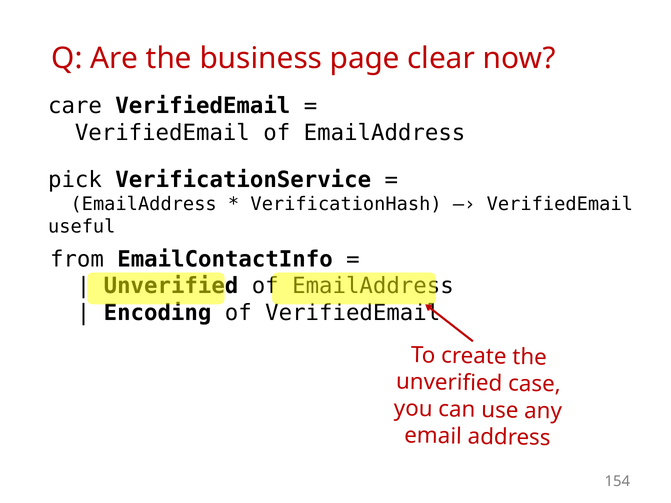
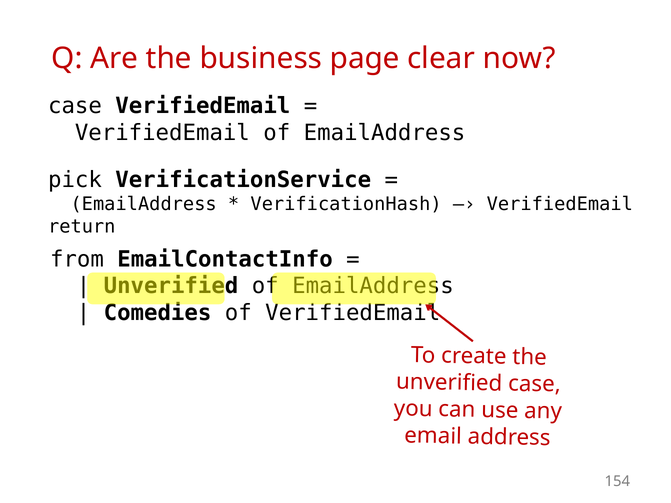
care at (75, 106): care -> case
useful: useful -> return
Encoding: Encoding -> Comedies
